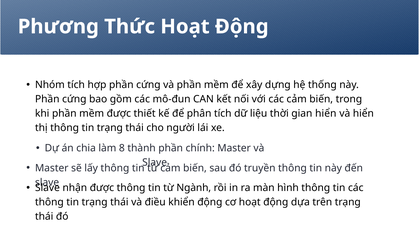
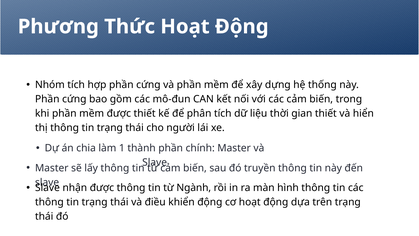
gian hiển: hiển -> thiết
8: 8 -> 1
